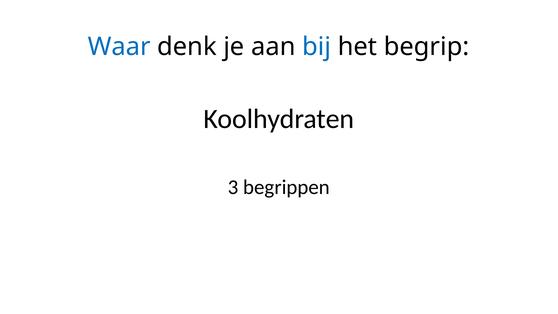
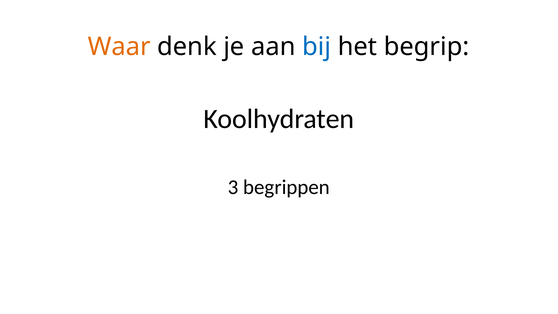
Waar colour: blue -> orange
